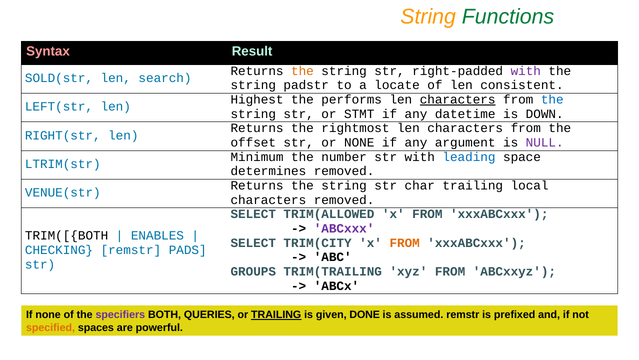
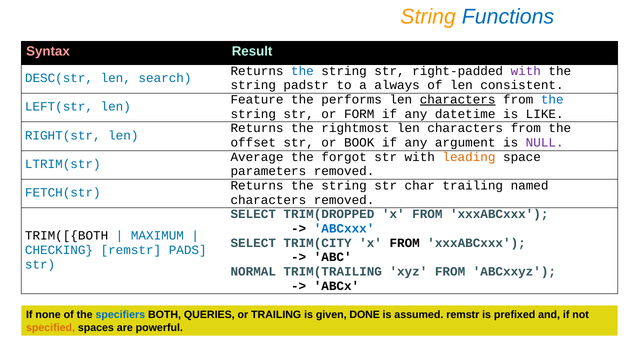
Functions colour: green -> blue
the at (302, 71) colour: orange -> blue
SOLD(str: SOLD(str -> DESC(str
locate: locate -> always
Highest: Highest -> Feature
STMT: STMT -> FORM
DOWN: DOWN -> LIKE
or NONE: NONE -> BOOK
Minimum: Minimum -> Average
number: number -> forgot
leading colour: blue -> orange
determines: determines -> parameters
local: local -> named
VENUE(str: VENUE(str -> FETCH(str
TRIM(ALLOWED: TRIM(ALLOWED -> TRIM(DROPPED
ABCxxx colour: purple -> blue
ENABLES: ENABLES -> MAXIMUM
FROM at (405, 243) colour: orange -> black
GROUPS: GROUPS -> NORMAL
specifiers colour: purple -> blue
TRAILING at (276, 314) underline: present -> none
